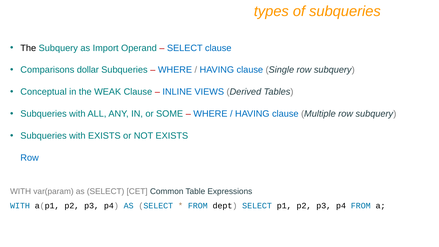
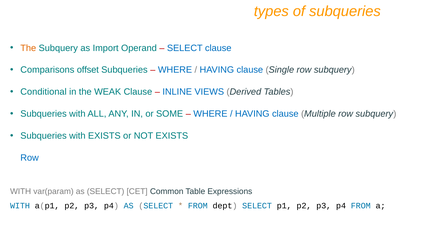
The at (28, 48) colour: black -> orange
dollar: dollar -> offset
Conceptual: Conceptual -> Conditional
